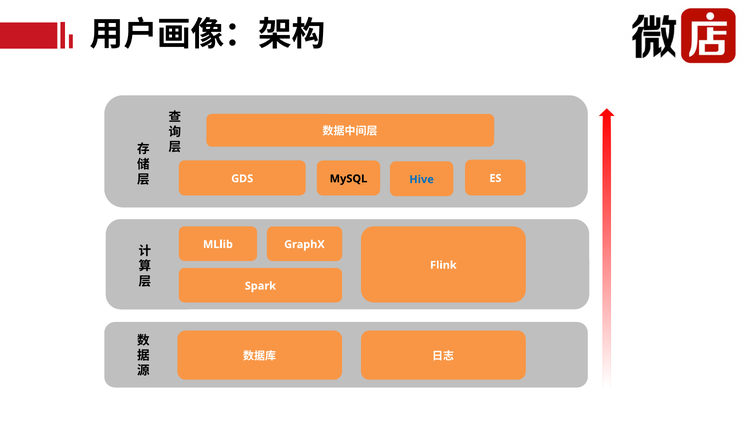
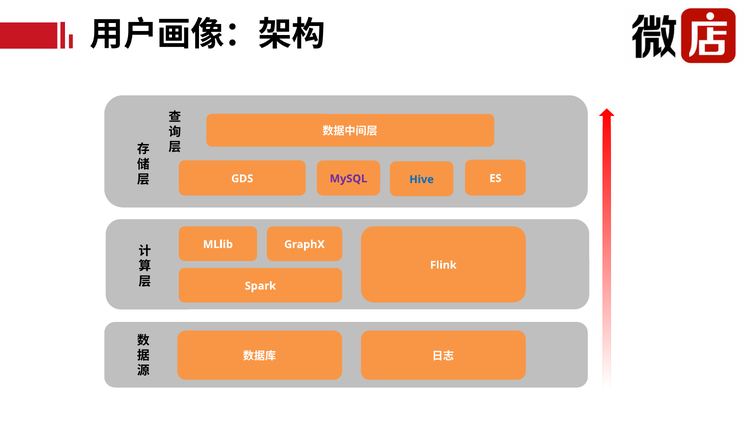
MySQL colour: black -> purple
